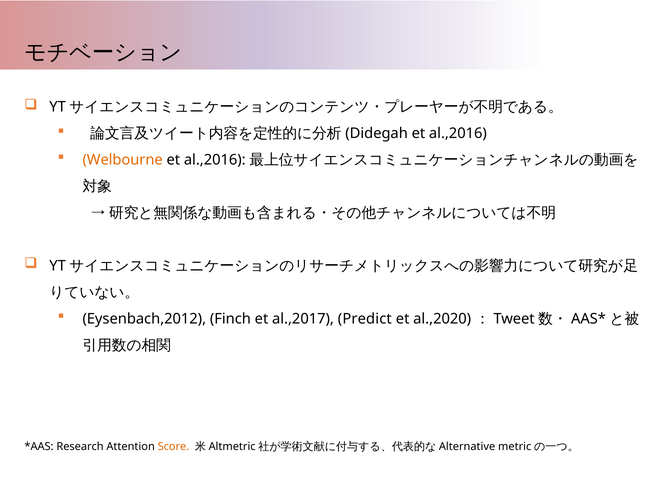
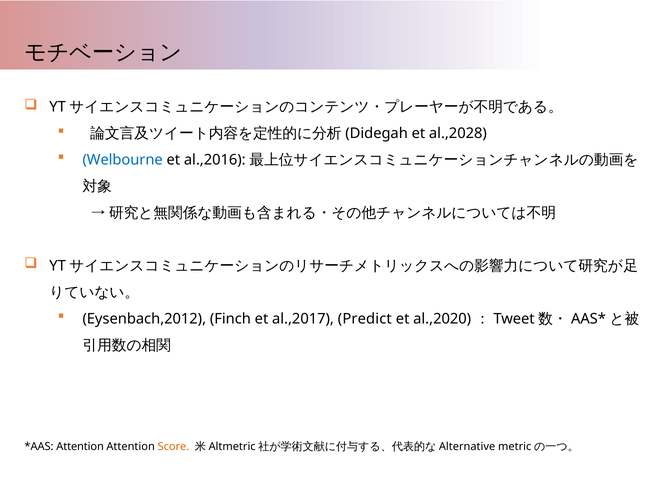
al.,2016 at (458, 134): al.,2016 -> al.,2028
Welbourne colour: orange -> blue
Research at (80, 447): Research -> Attention
